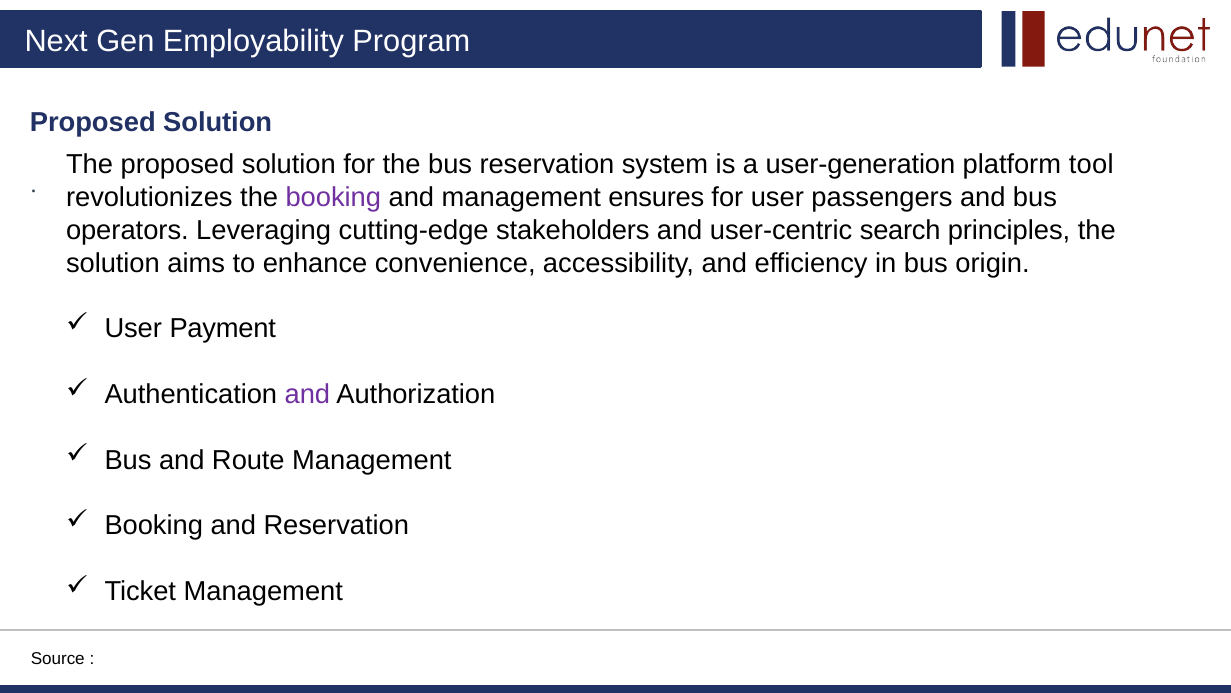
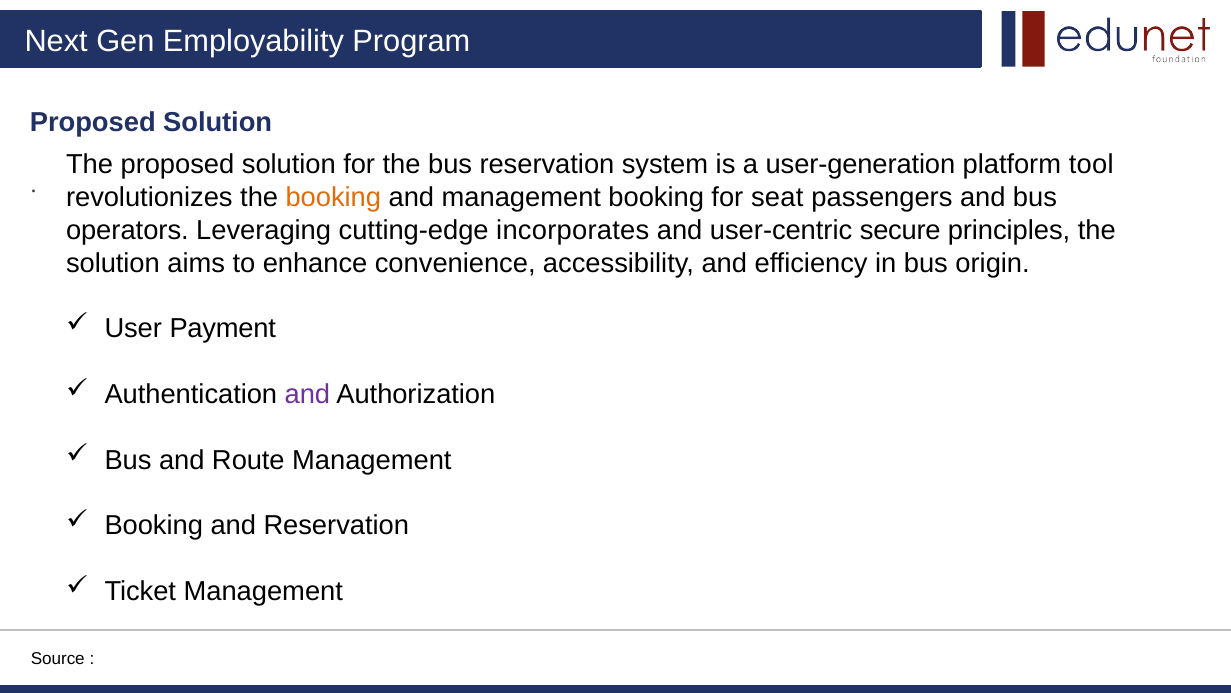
booking at (333, 197) colour: purple -> orange
management ensures: ensures -> booking
for user: user -> seat
stakeholders: stakeholders -> incorporates
search: search -> secure
